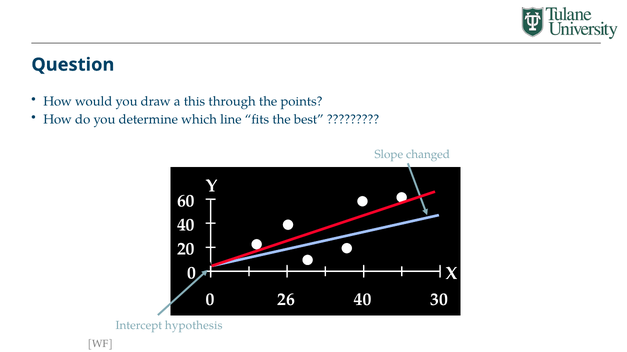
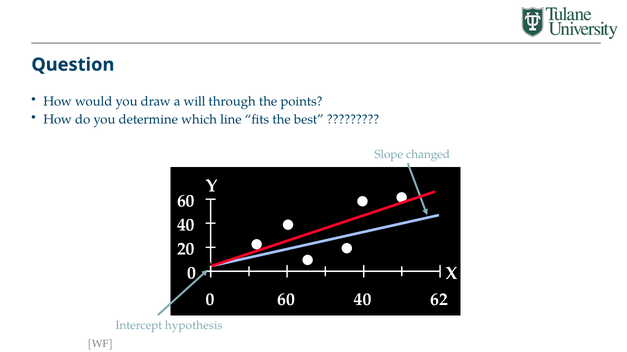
this: this -> will
0 26: 26 -> 60
30: 30 -> 62
